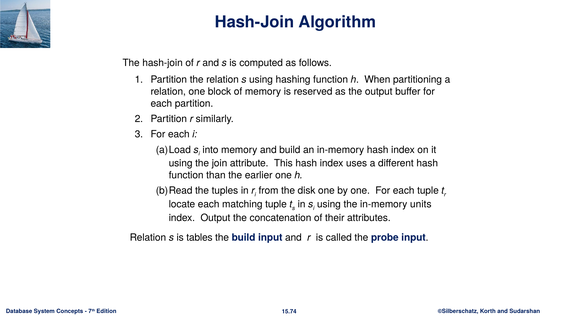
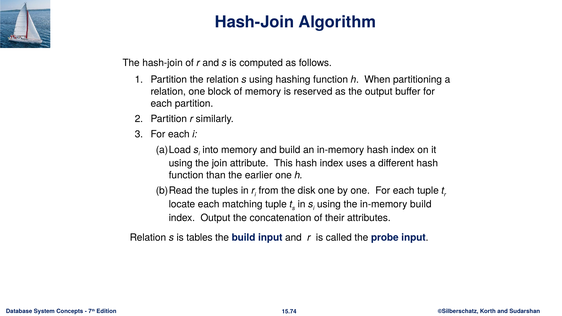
in-memory units: units -> build
